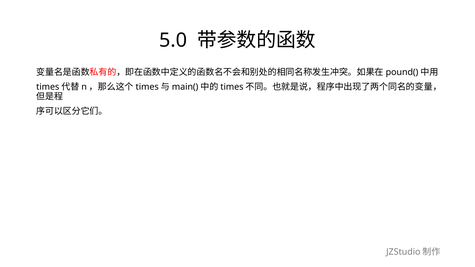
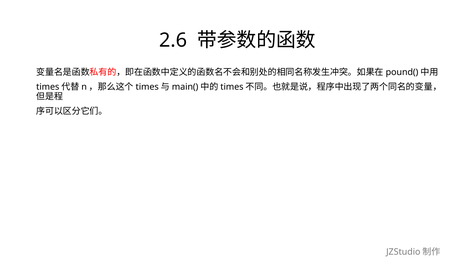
5.0: 5.0 -> 2.6
